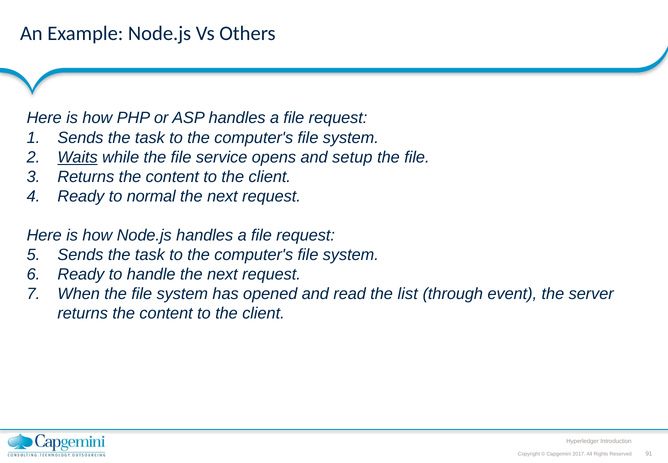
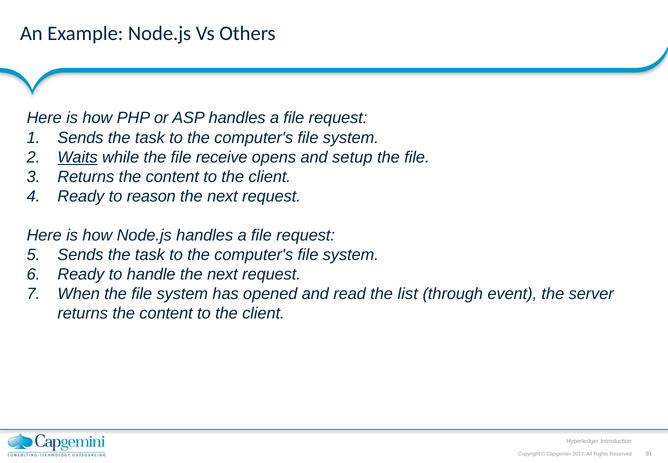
service: service -> receive
normal: normal -> reason
